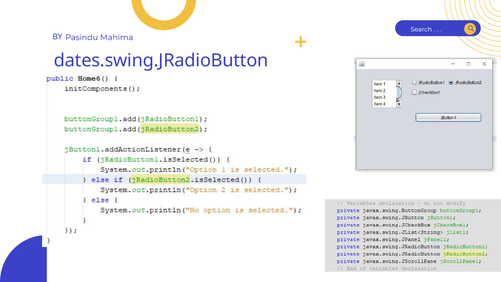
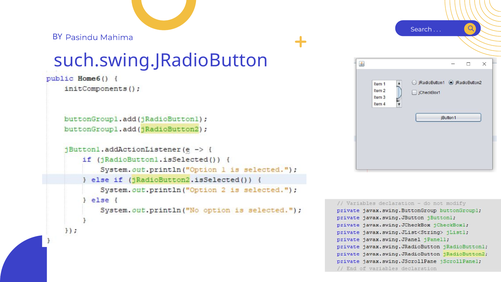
dates.swing.JRadioButton: dates.swing.JRadioButton -> such.swing.JRadioButton
